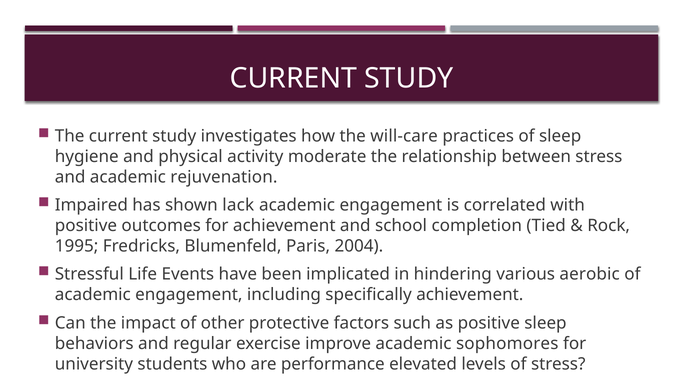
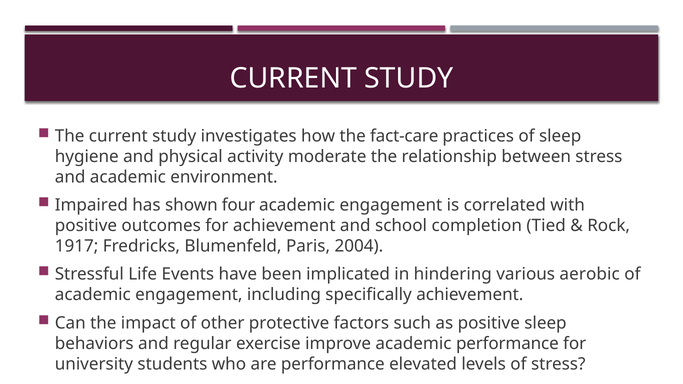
will-care: will-care -> fact-care
rejuvenation: rejuvenation -> environment
lack: lack -> four
1995: 1995 -> 1917
academic sophomores: sophomores -> performance
